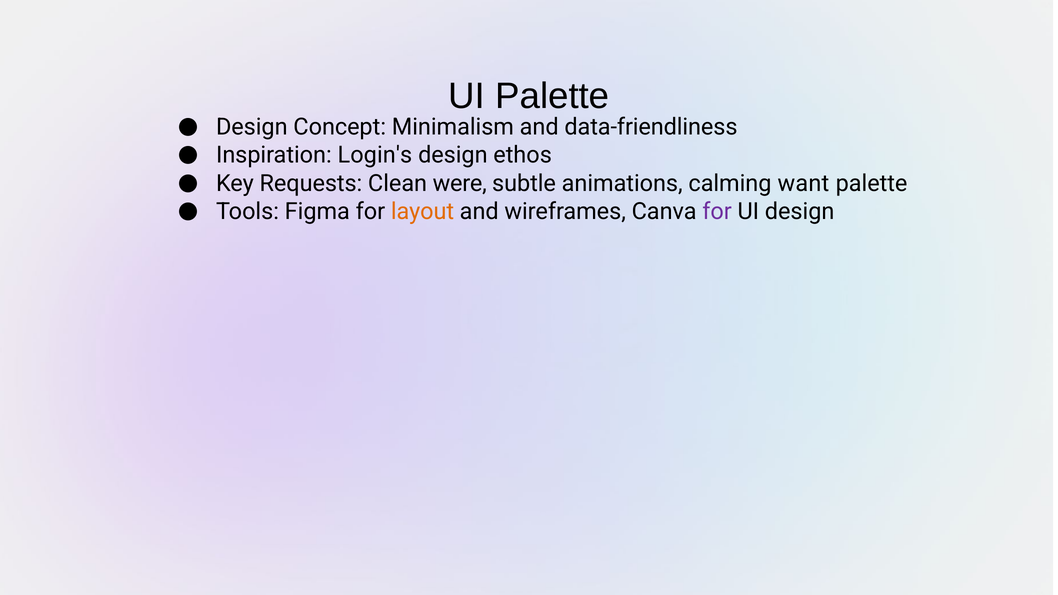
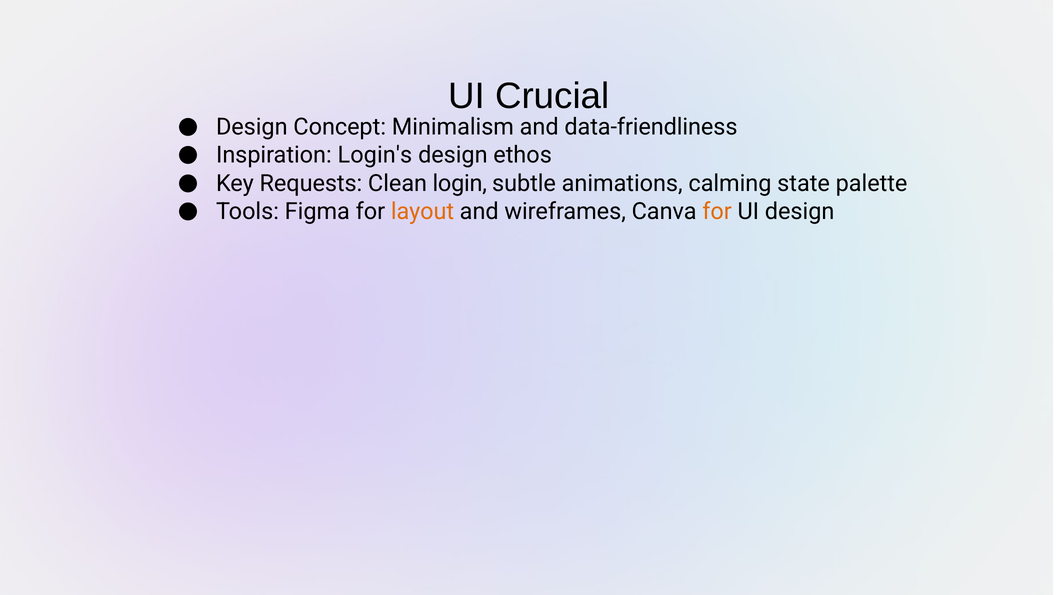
UI Palette: Palette -> Crucial
were: were -> login
want: want -> state
for at (717, 212) colour: purple -> orange
